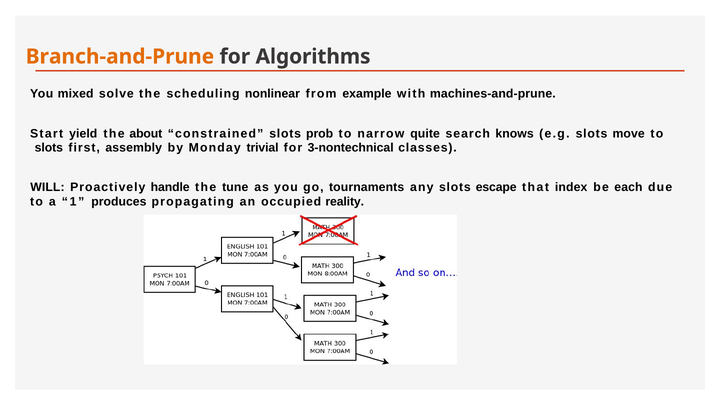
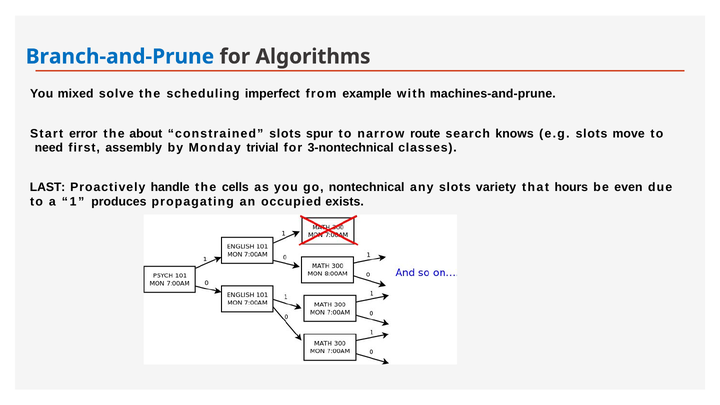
Branch-and-Prune colour: orange -> blue
nonlinear: nonlinear -> imperfect
yield: yield -> error
prob: prob -> spur
quite: quite -> route
slots at (49, 148): slots -> need
WILL: WILL -> LAST
tune: tune -> cells
tournaments: tournaments -> nontechnical
escape: escape -> variety
index: index -> hours
each: each -> even
reality: reality -> exists
